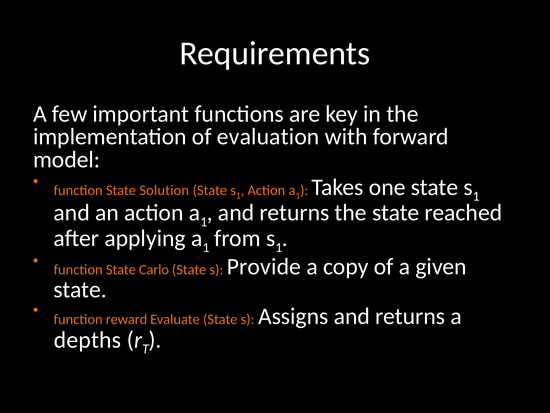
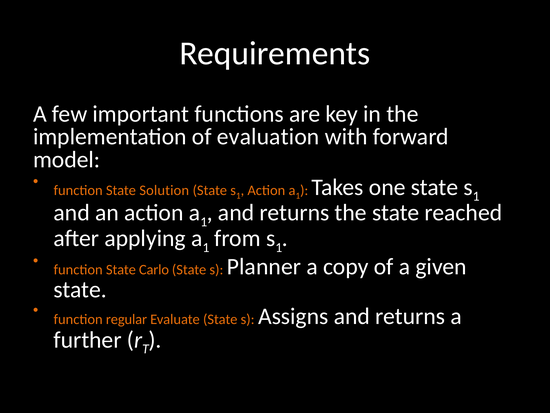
Provide: Provide -> Planner
reward: reward -> regular
depths: depths -> further
